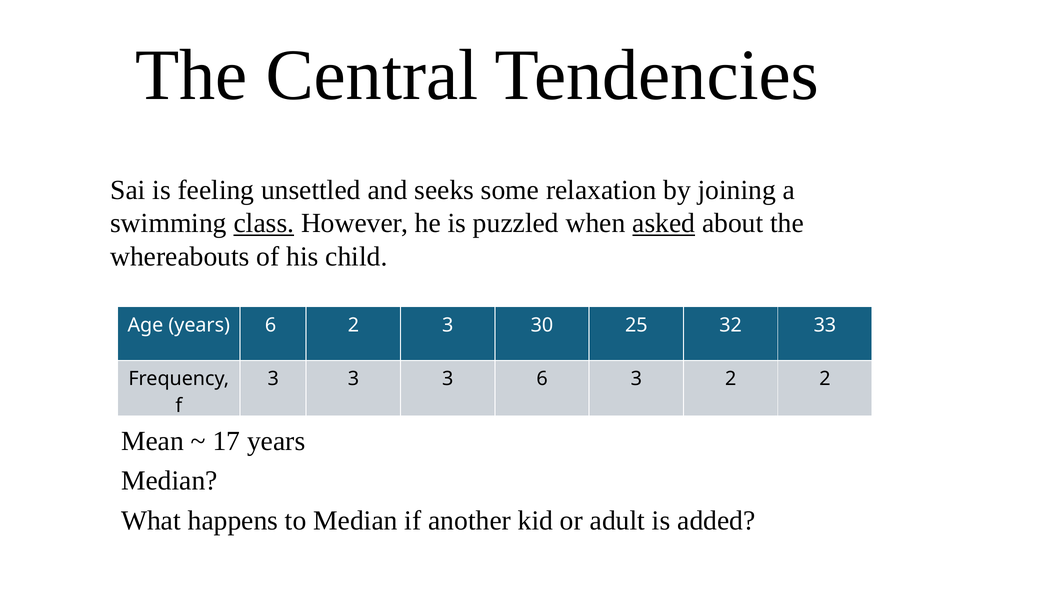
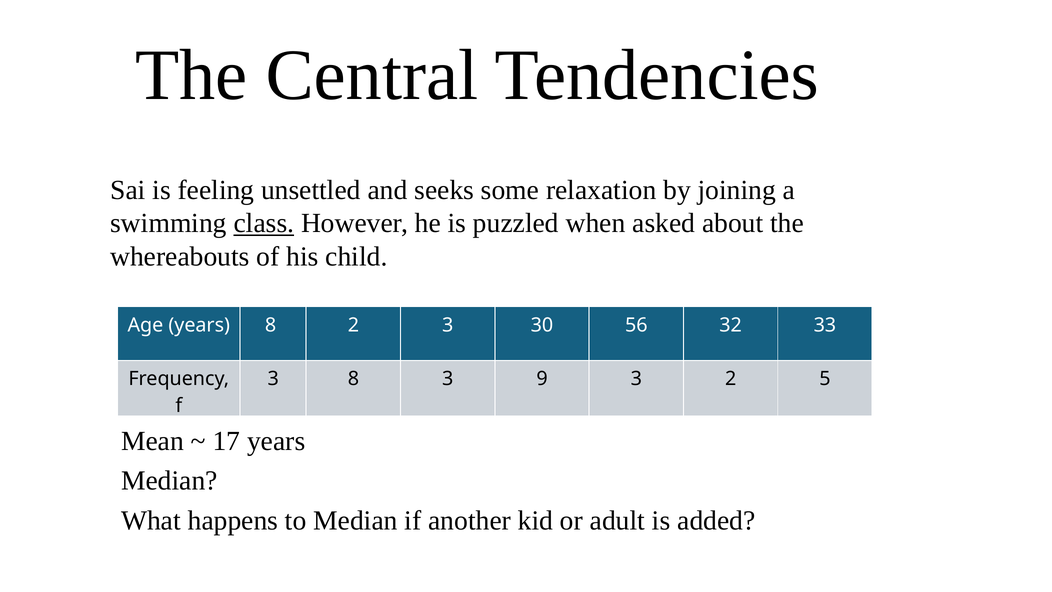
asked underline: present -> none
years 6: 6 -> 8
25: 25 -> 56
3 at (353, 379): 3 -> 8
3 6: 6 -> 9
2 2: 2 -> 5
